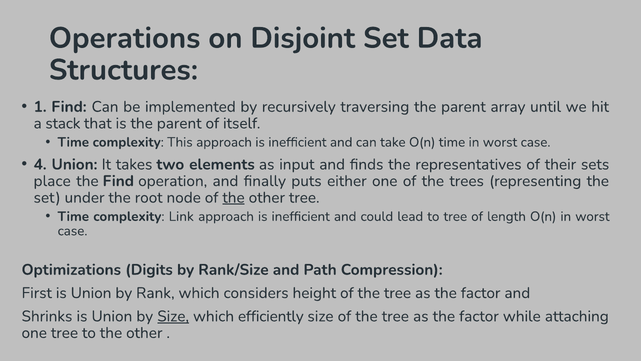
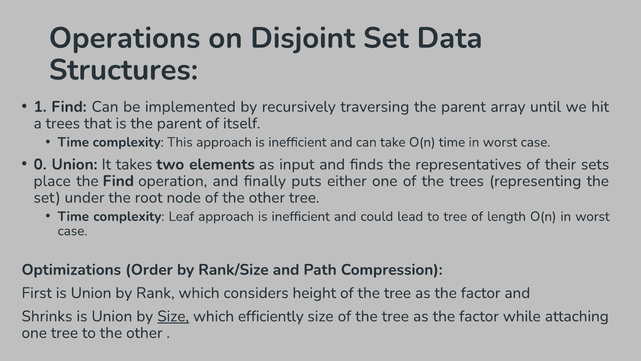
a stack: stack -> trees
4: 4 -> 0
the at (234, 197) underline: present -> none
Link: Link -> Leaf
Digits: Digits -> Order
